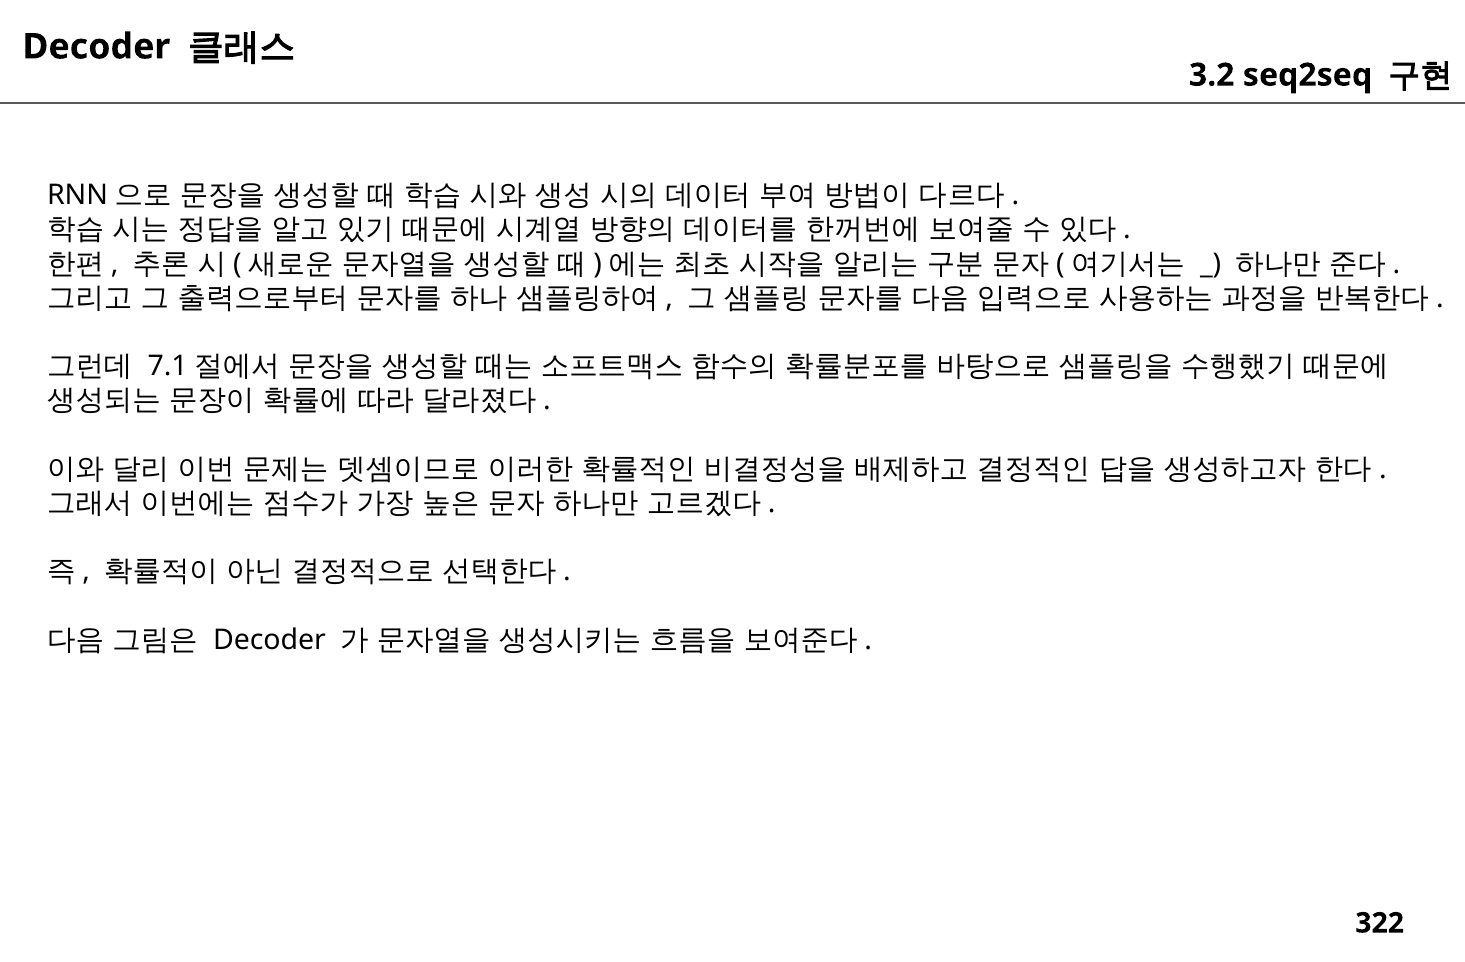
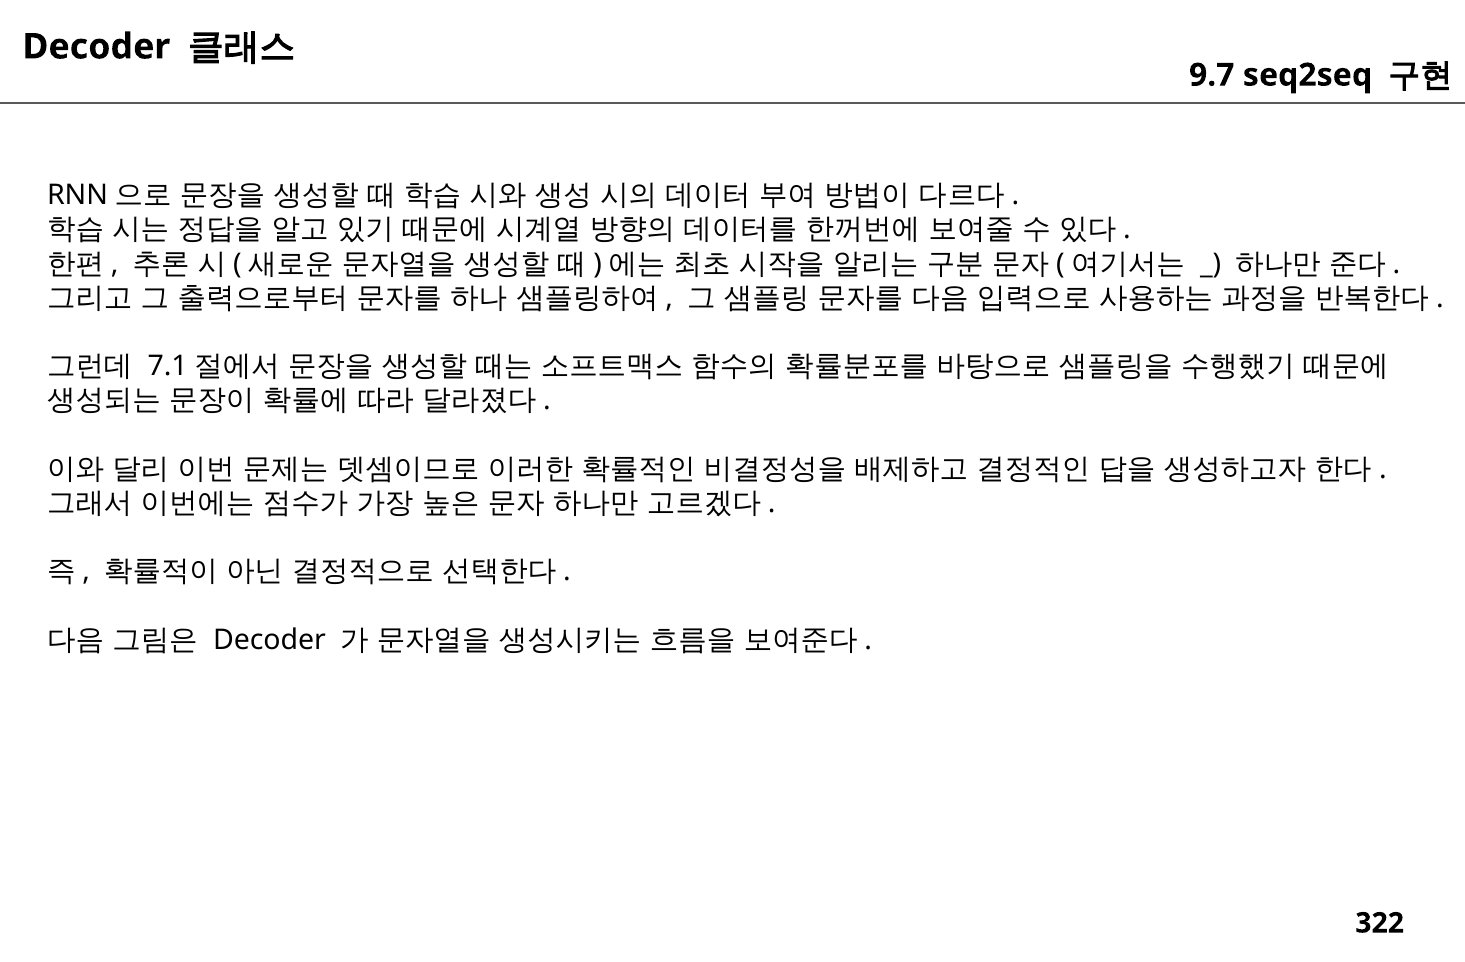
3.2: 3.2 -> 9.7
